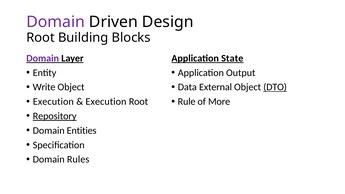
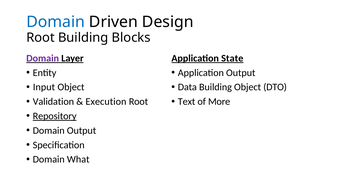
Domain at (56, 22) colour: purple -> blue
Write: Write -> Input
Data External: External -> Building
DTO underline: present -> none
Execution at (53, 102): Execution -> Validation
Rule: Rule -> Text
Domain Entities: Entities -> Output
Rules: Rules -> What
